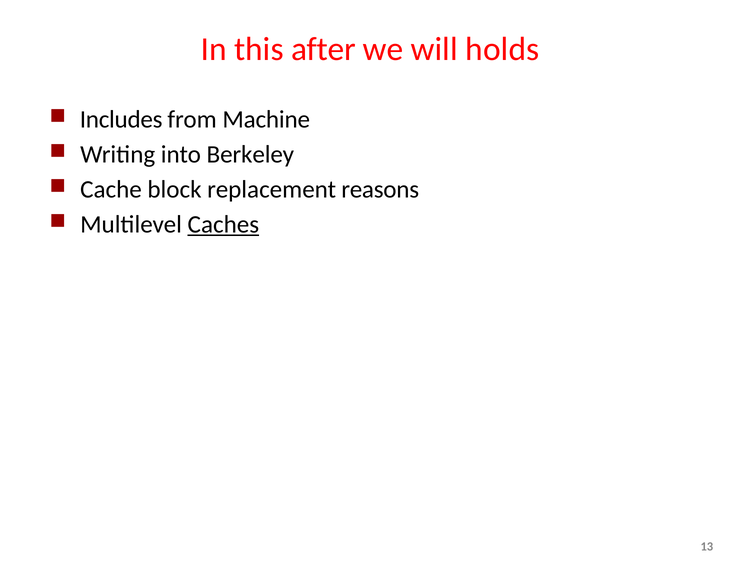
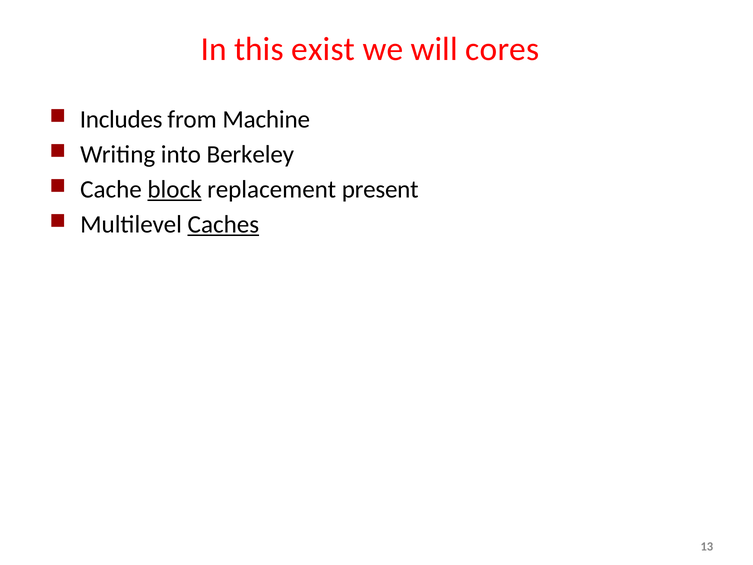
after: after -> exist
holds: holds -> cores
block underline: none -> present
reasons: reasons -> present
